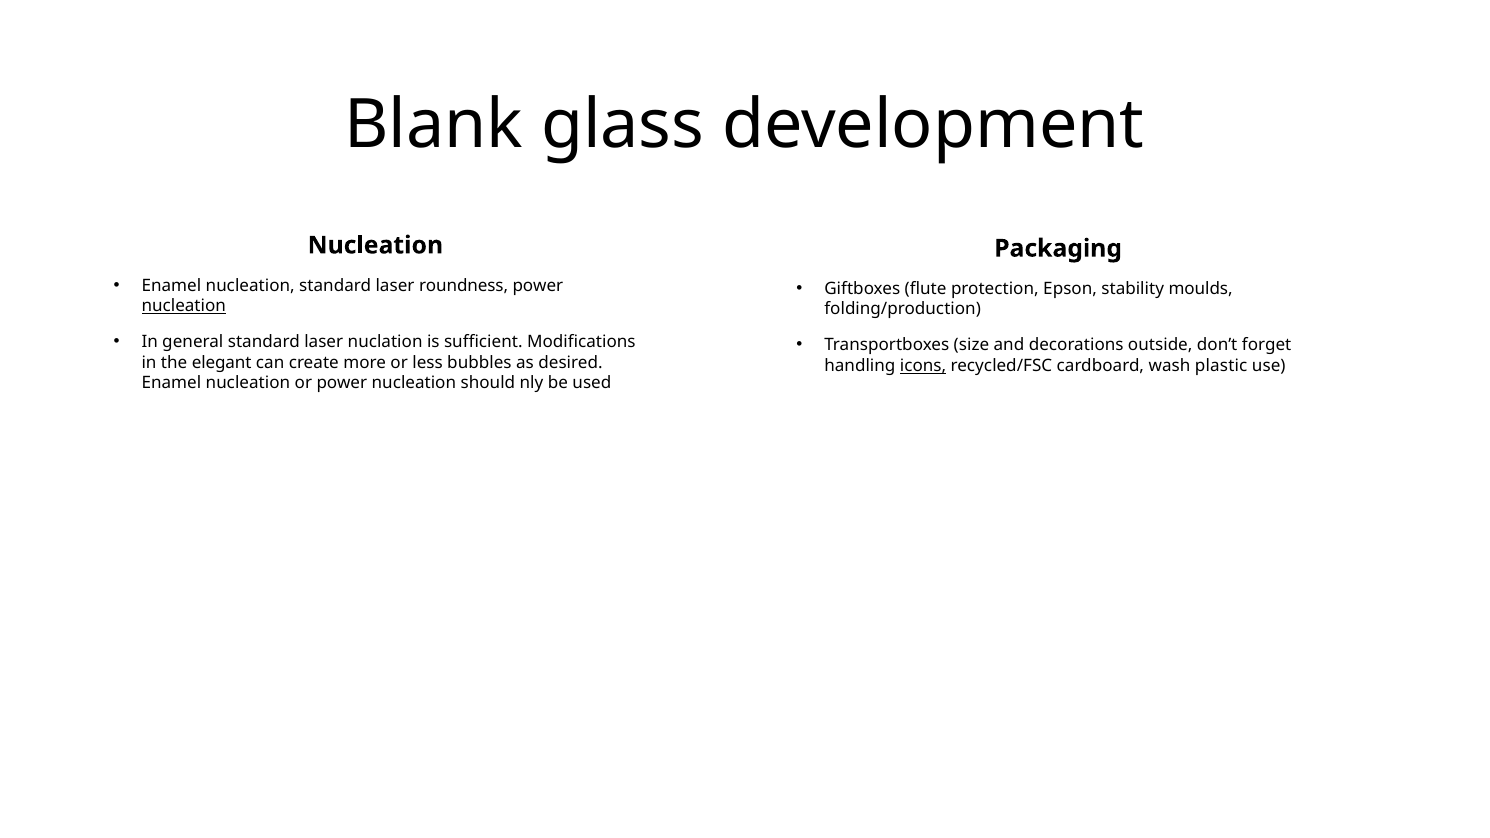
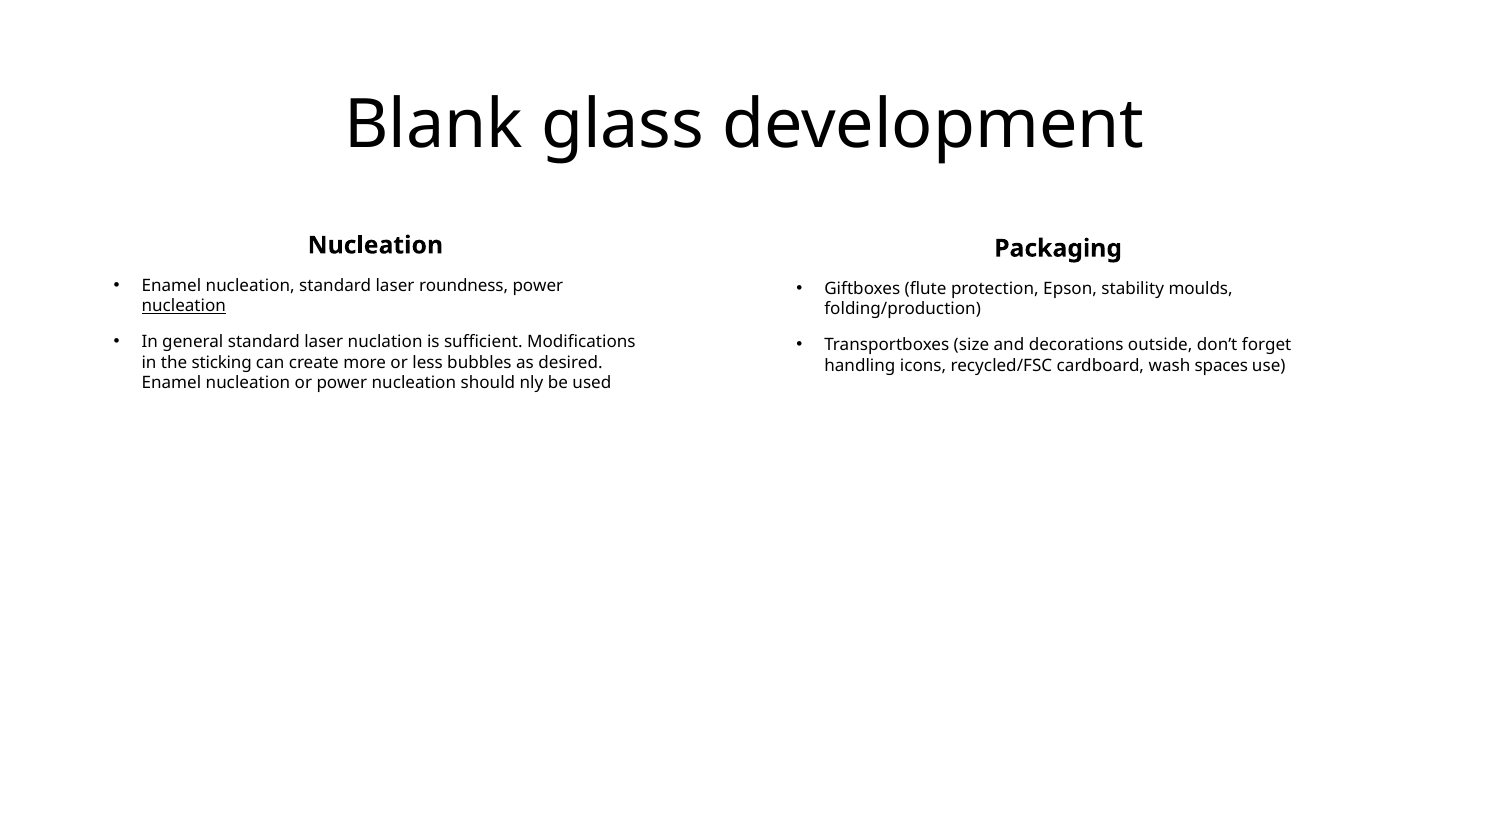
elegant: elegant -> sticking
icons underline: present -> none
plastic: plastic -> spaces
